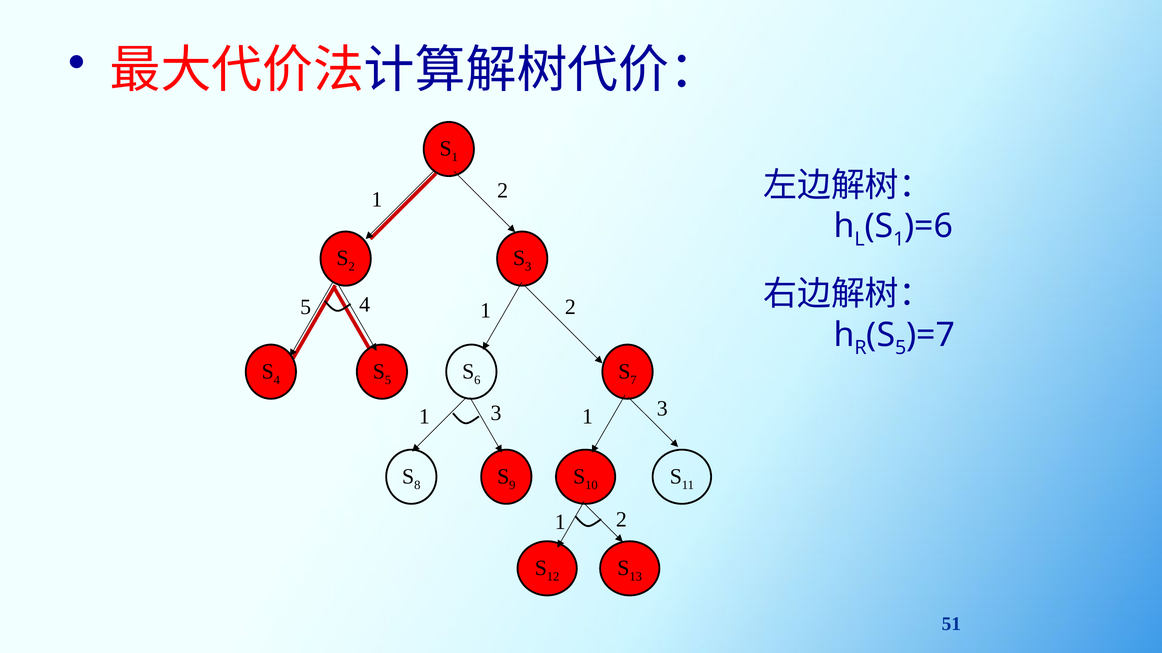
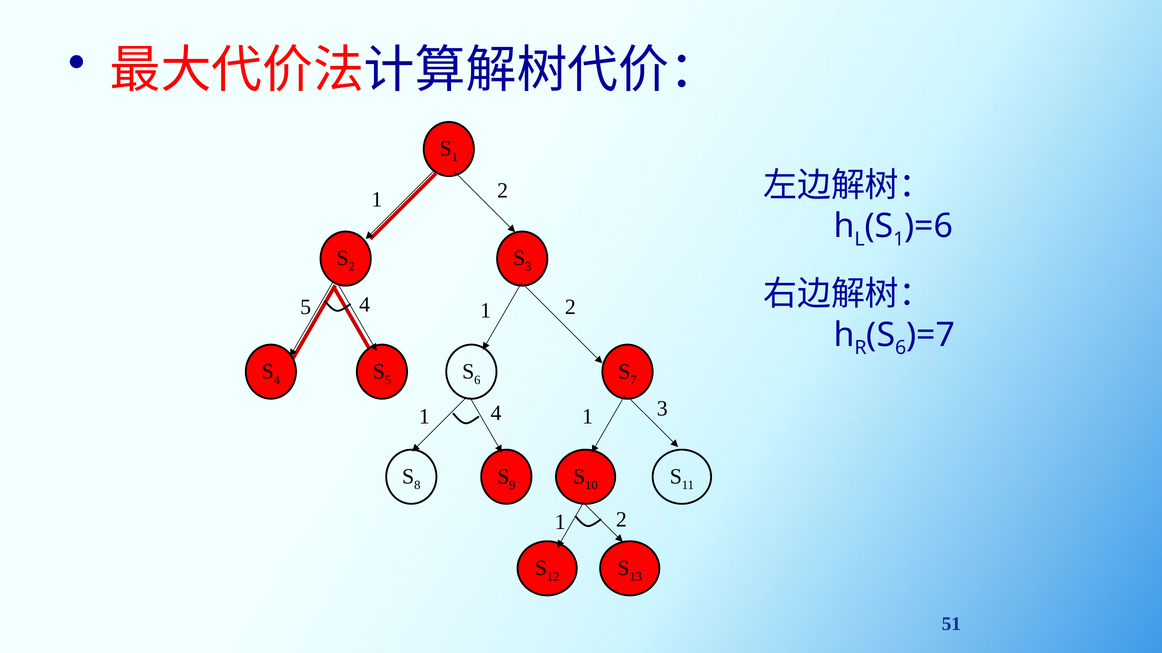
5 at (901, 348): 5 -> 6
3 at (496, 414): 3 -> 4
